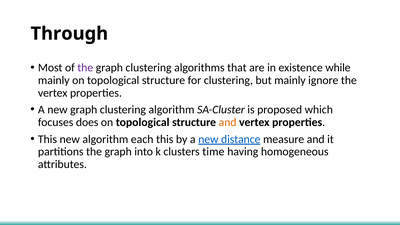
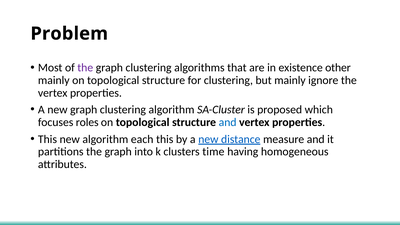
Through: Through -> Problem
while: while -> other
does: does -> roles
and at (228, 122) colour: orange -> blue
